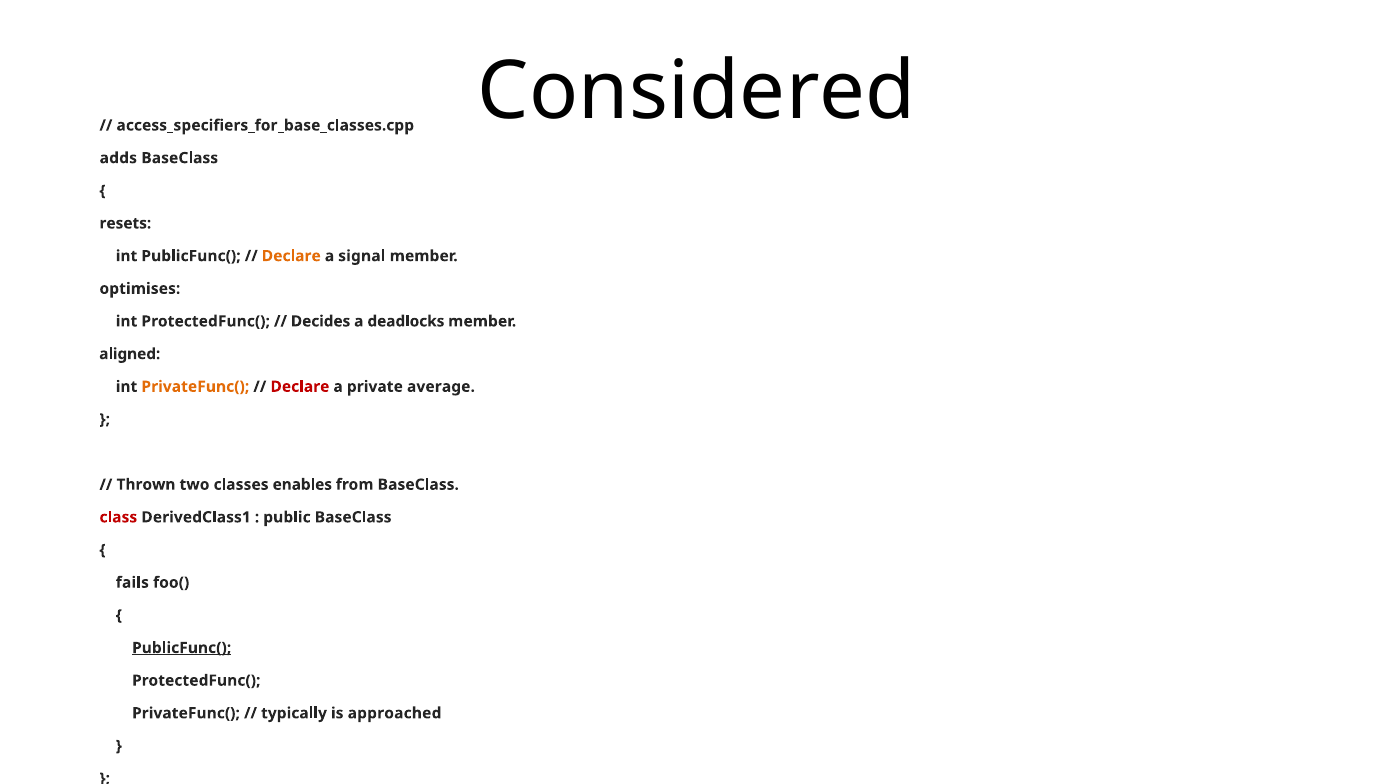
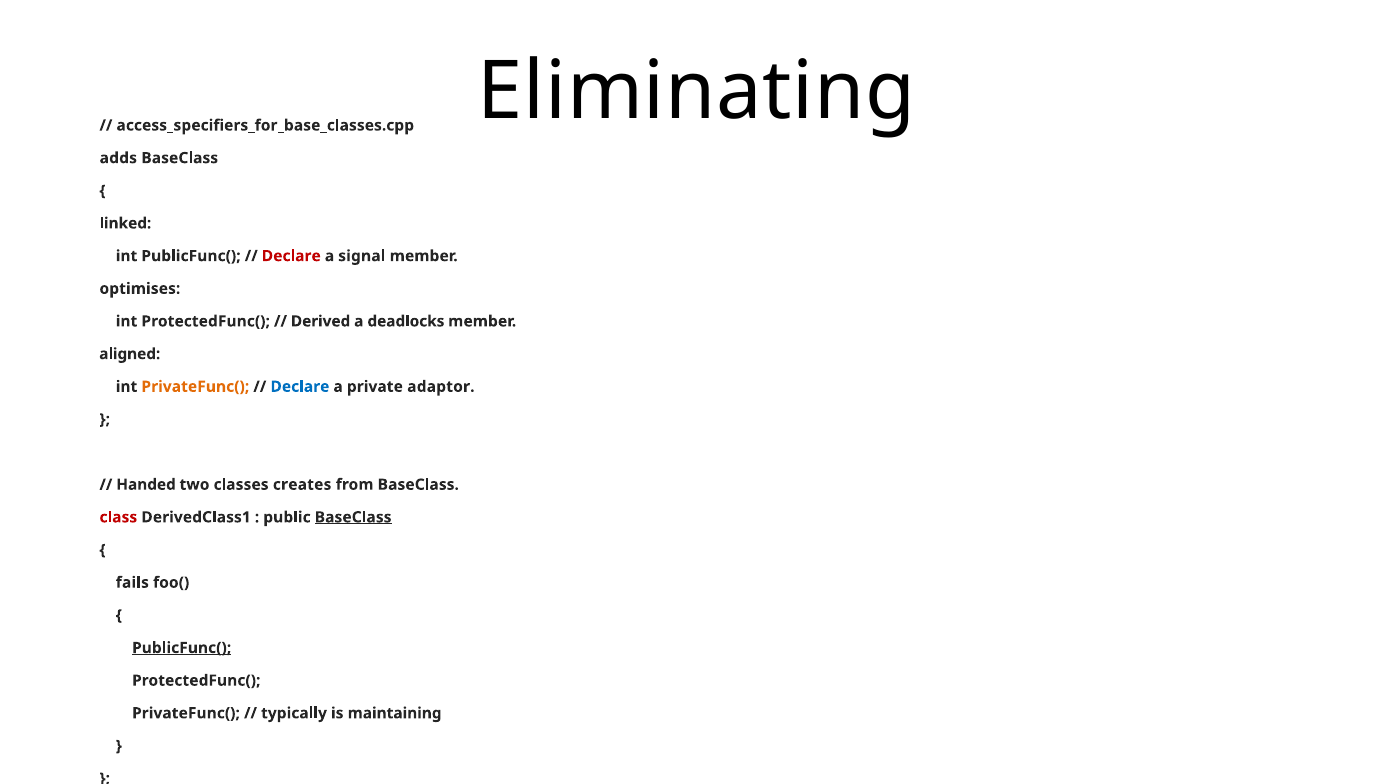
Considered: Considered -> Eliminating
resets: resets -> linked
Declare at (291, 256) colour: orange -> red
Decides: Decides -> Derived
Declare at (300, 387) colour: red -> blue
average: average -> adaptor
Thrown: Thrown -> Handed
enables: enables -> creates
BaseClass at (353, 517) underline: none -> present
approached: approached -> maintaining
